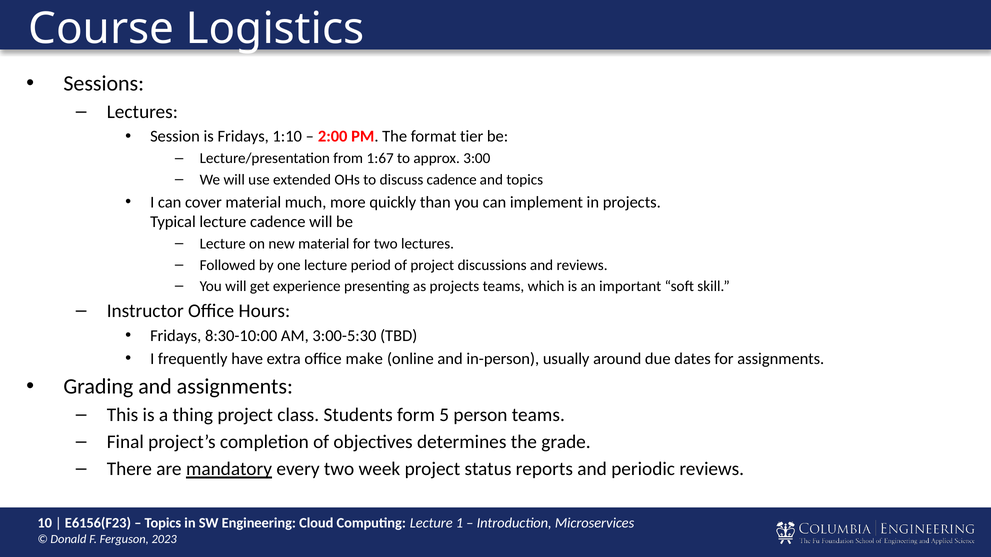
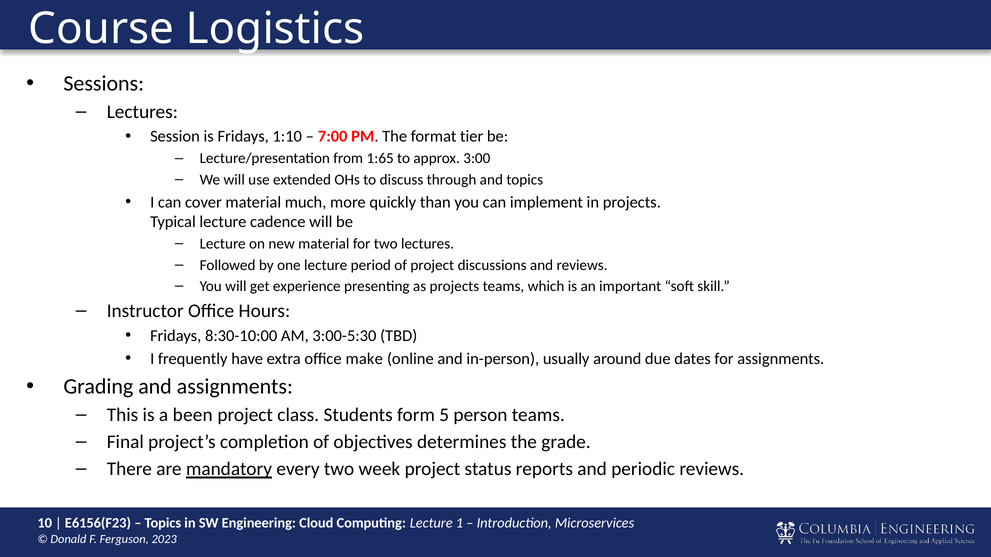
2:00: 2:00 -> 7:00
1:67: 1:67 -> 1:65
discuss cadence: cadence -> through
thing: thing -> been
